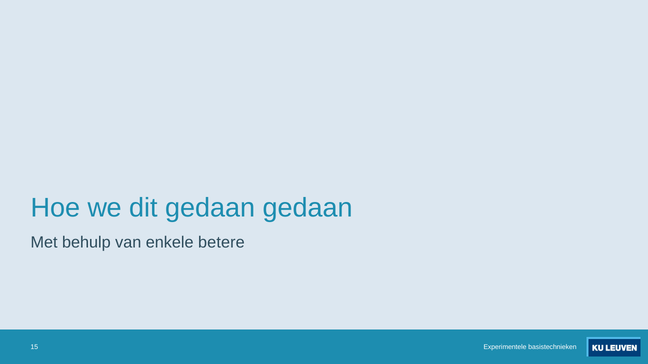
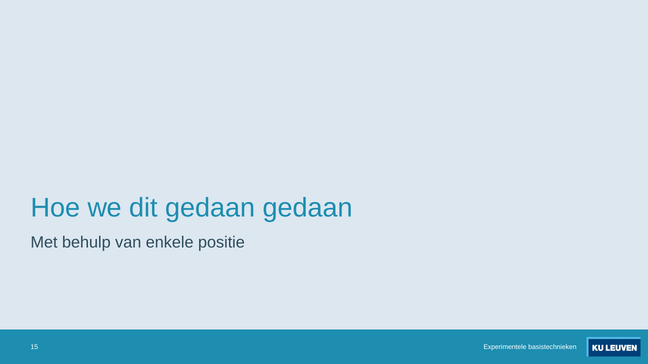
betere: betere -> positie
